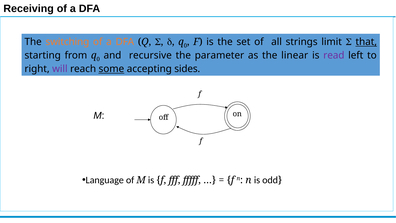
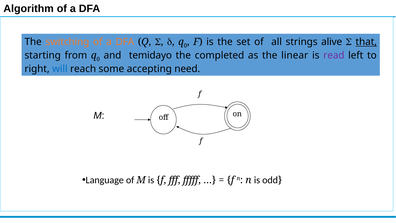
Receiving: Receiving -> Algorithm
limit: limit -> alive
recursive: recursive -> temidayo
parameter: parameter -> completed
will colour: purple -> blue
some underline: present -> none
sides: sides -> need
